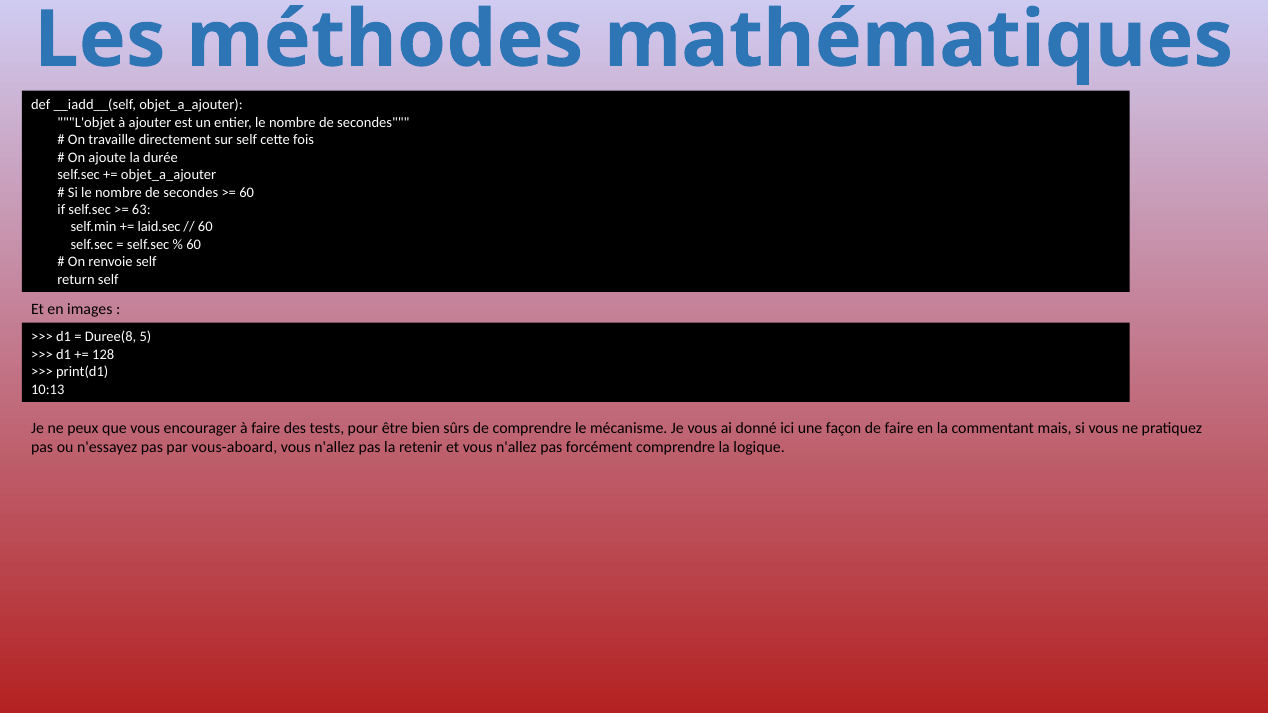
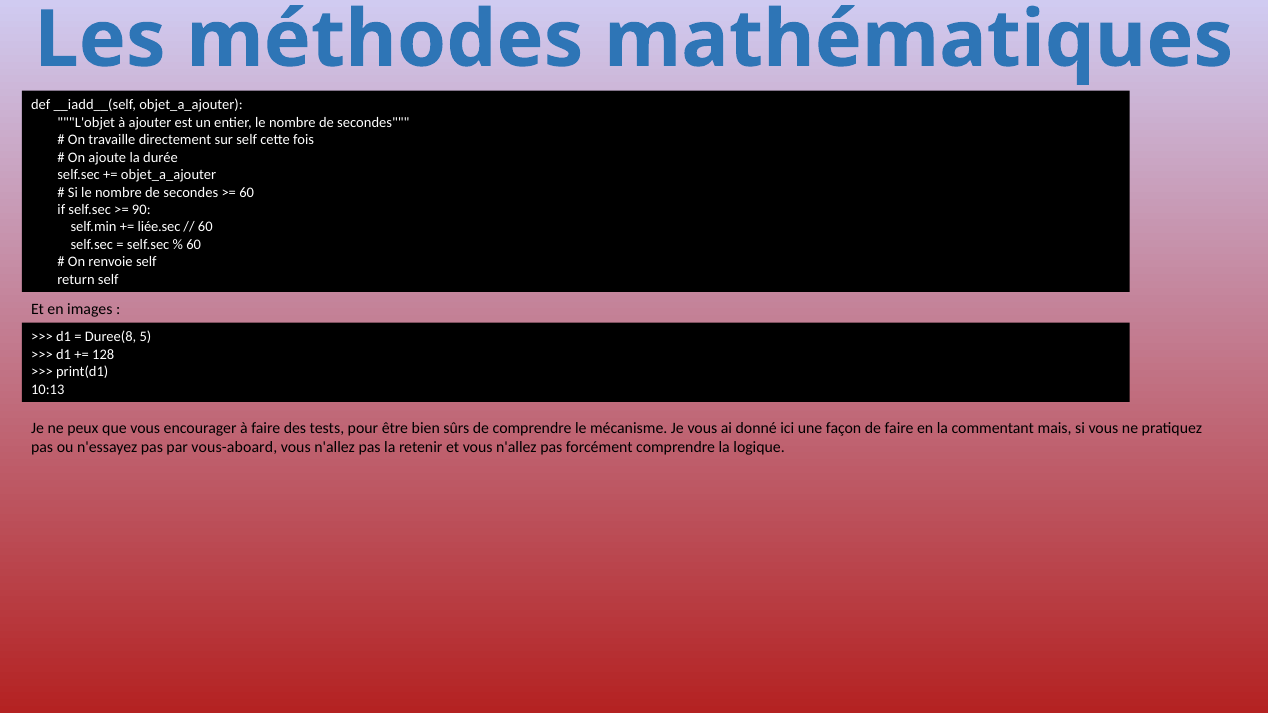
63: 63 -> 90
laid.sec: laid.sec -> liée.sec
